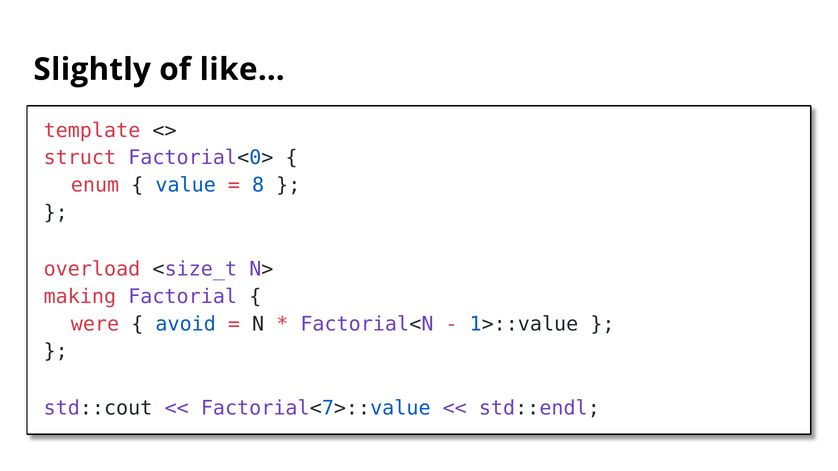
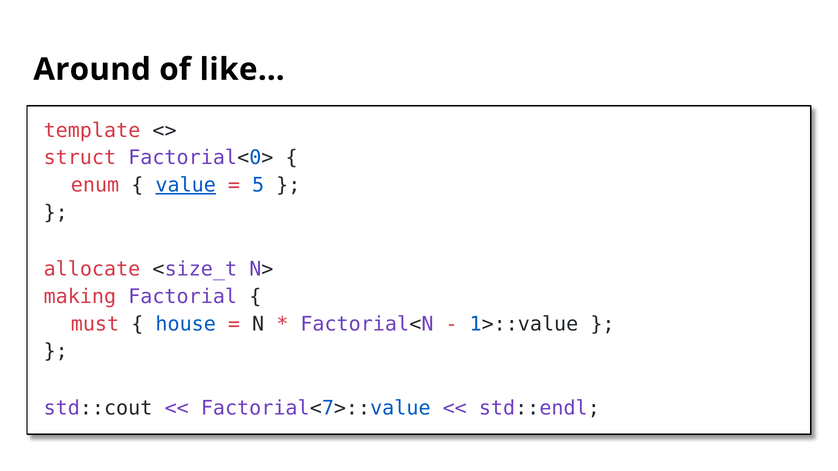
Slightly: Slightly -> Around
value underline: none -> present
8: 8 -> 5
overload: overload -> allocate
were: were -> must
avoid: avoid -> house
